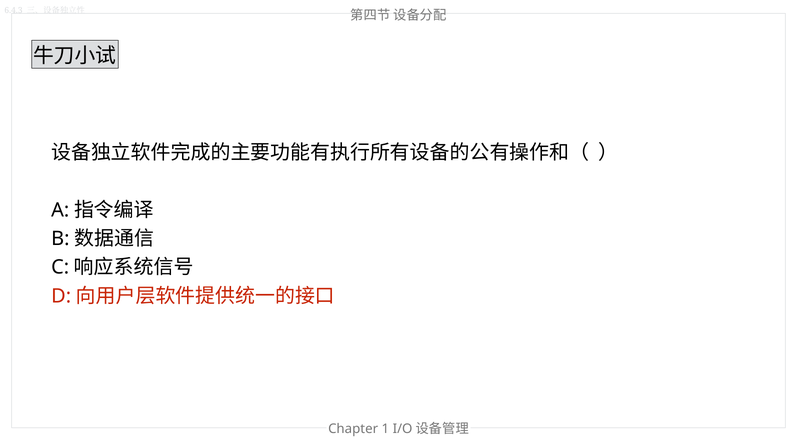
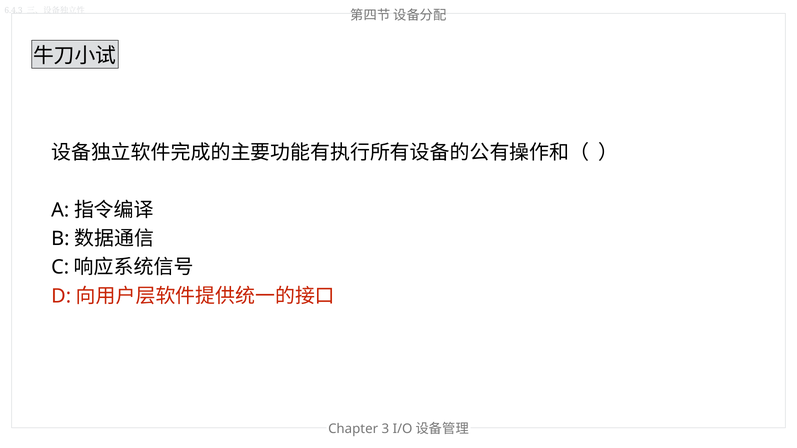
1: 1 -> 3
